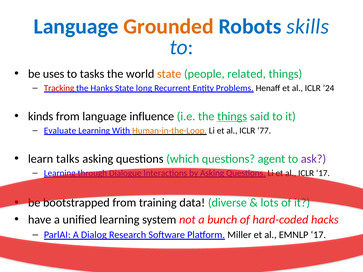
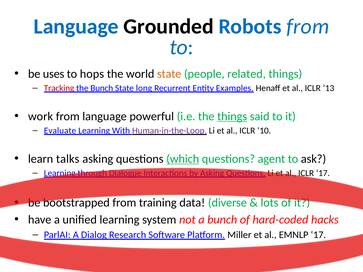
Grounded colour: orange -> black
Robots skills: skills -> from
tasks: tasks -> hops
the Hanks: Hanks -> Bunch
Problems: Problems -> Examples
’24: ’24 -> ’13
kinds: kinds -> work
influence: influence -> powerful
Human-in-the-Loop colour: orange -> purple
77: 77 -> 10
which underline: none -> present
ask colour: purple -> black
